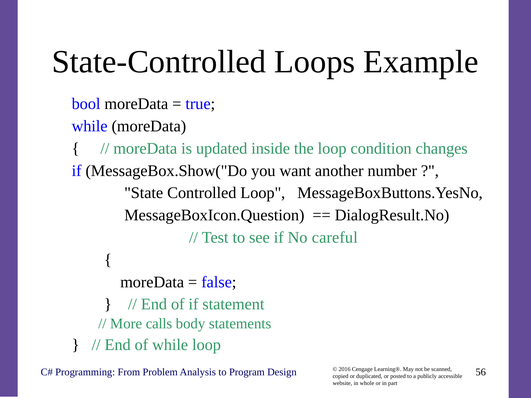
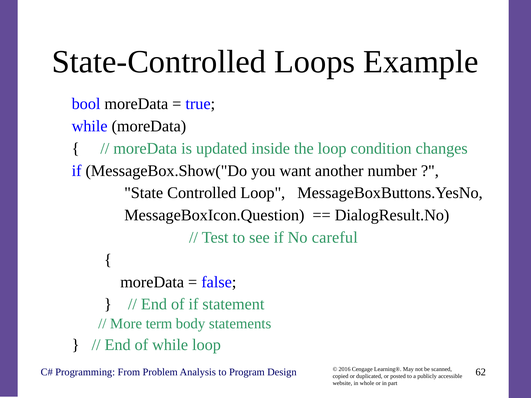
calls: calls -> term
56: 56 -> 62
